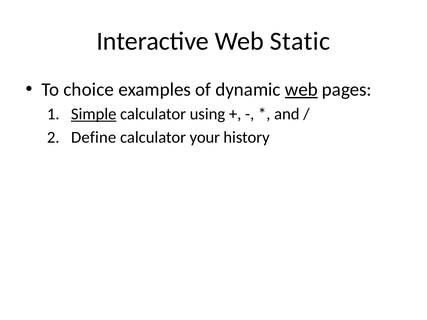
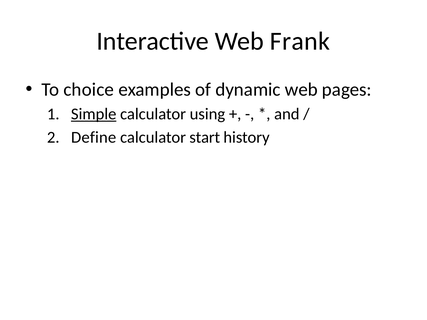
Static: Static -> Frank
web at (301, 90) underline: present -> none
your: your -> start
